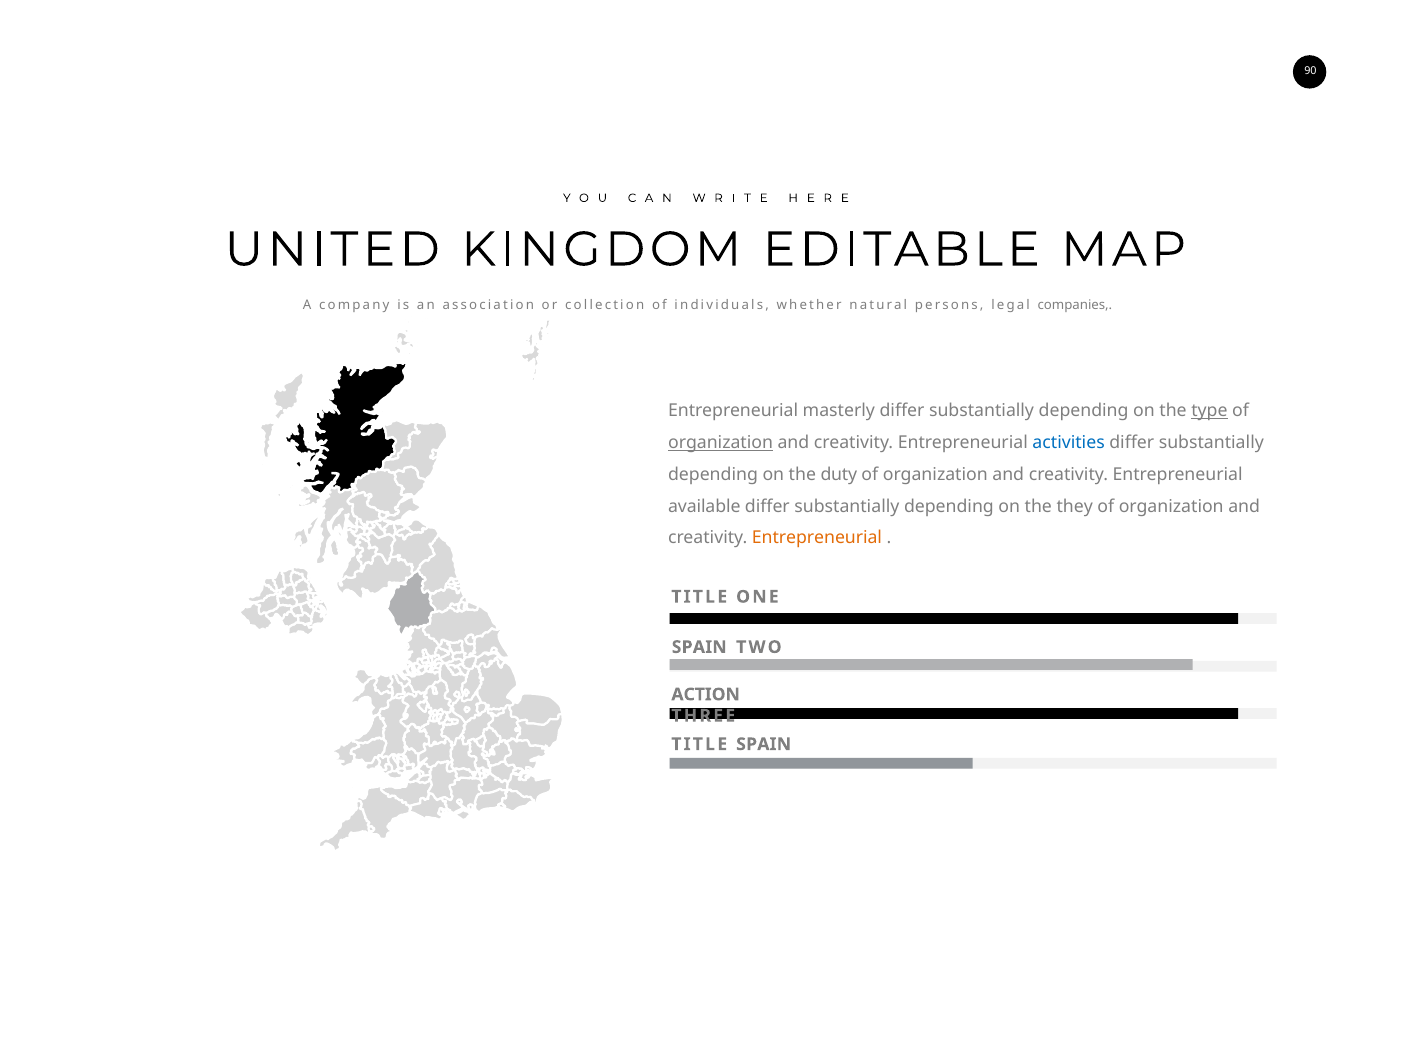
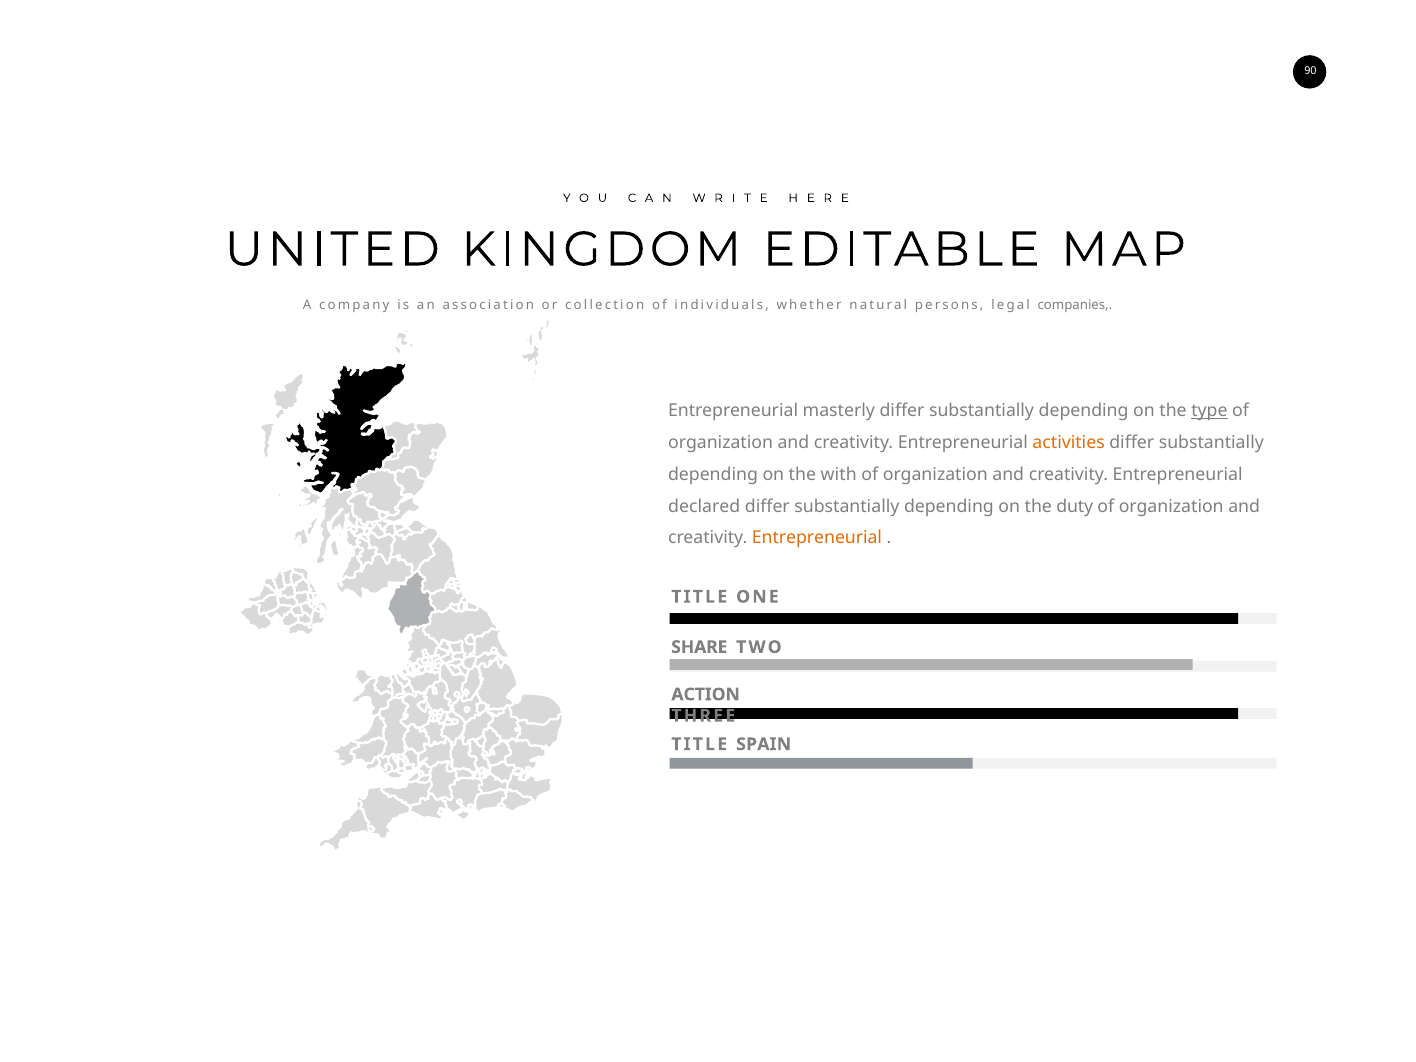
organization at (721, 442) underline: present -> none
activities colour: blue -> orange
duty: duty -> with
available: available -> declared
they: they -> duty
SPAIN at (699, 647): SPAIN -> SHARE
